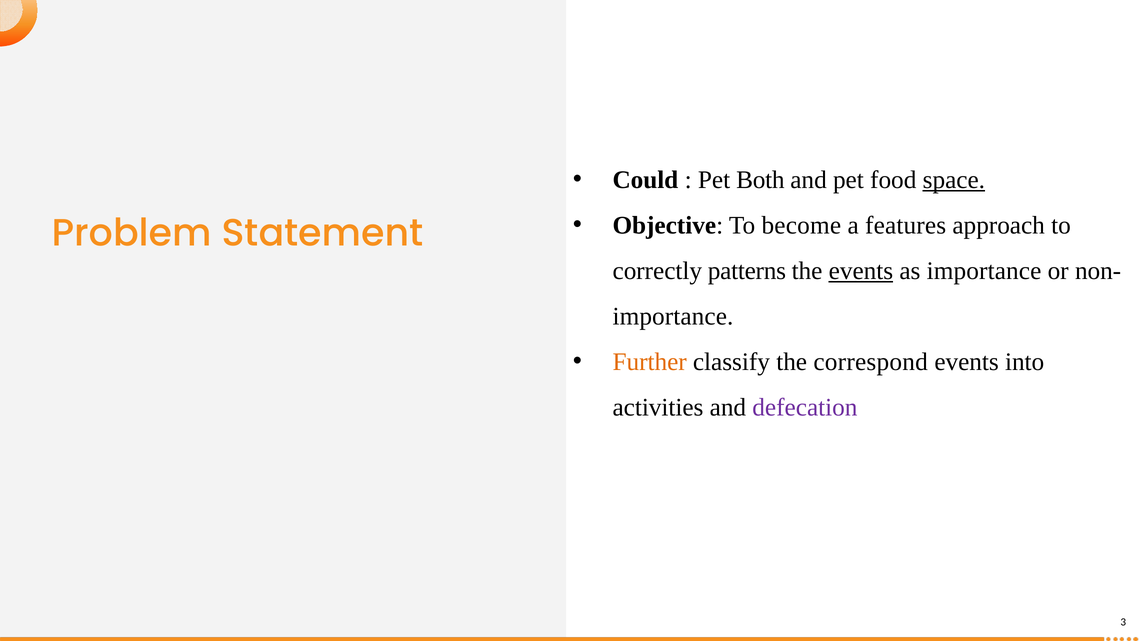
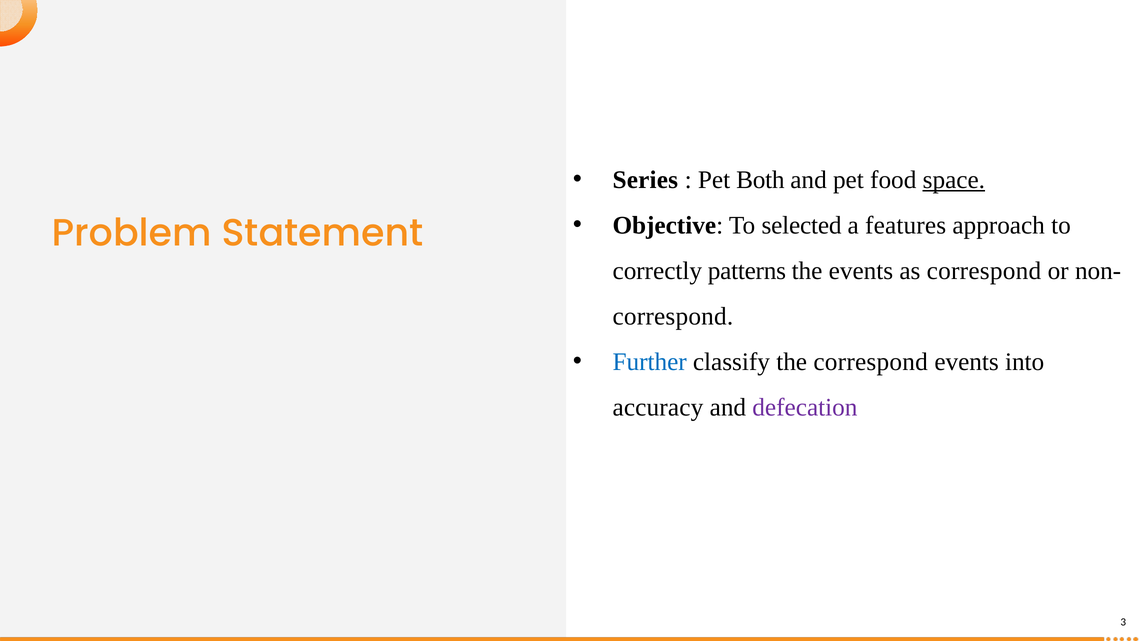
Could: Could -> Series
become: become -> selected
events at (861, 271) underline: present -> none
as importance: importance -> correspond
importance at (673, 316): importance -> correspond
Further colour: orange -> blue
activities: activities -> accuracy
